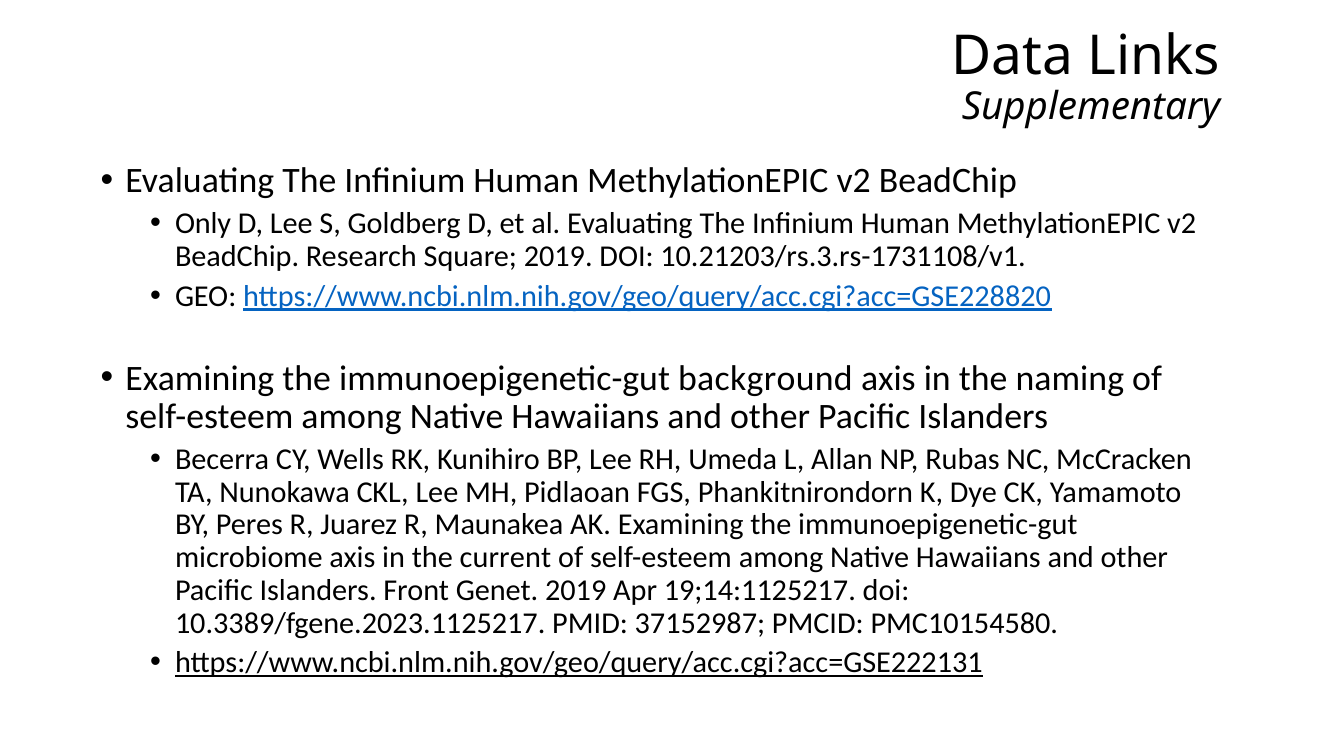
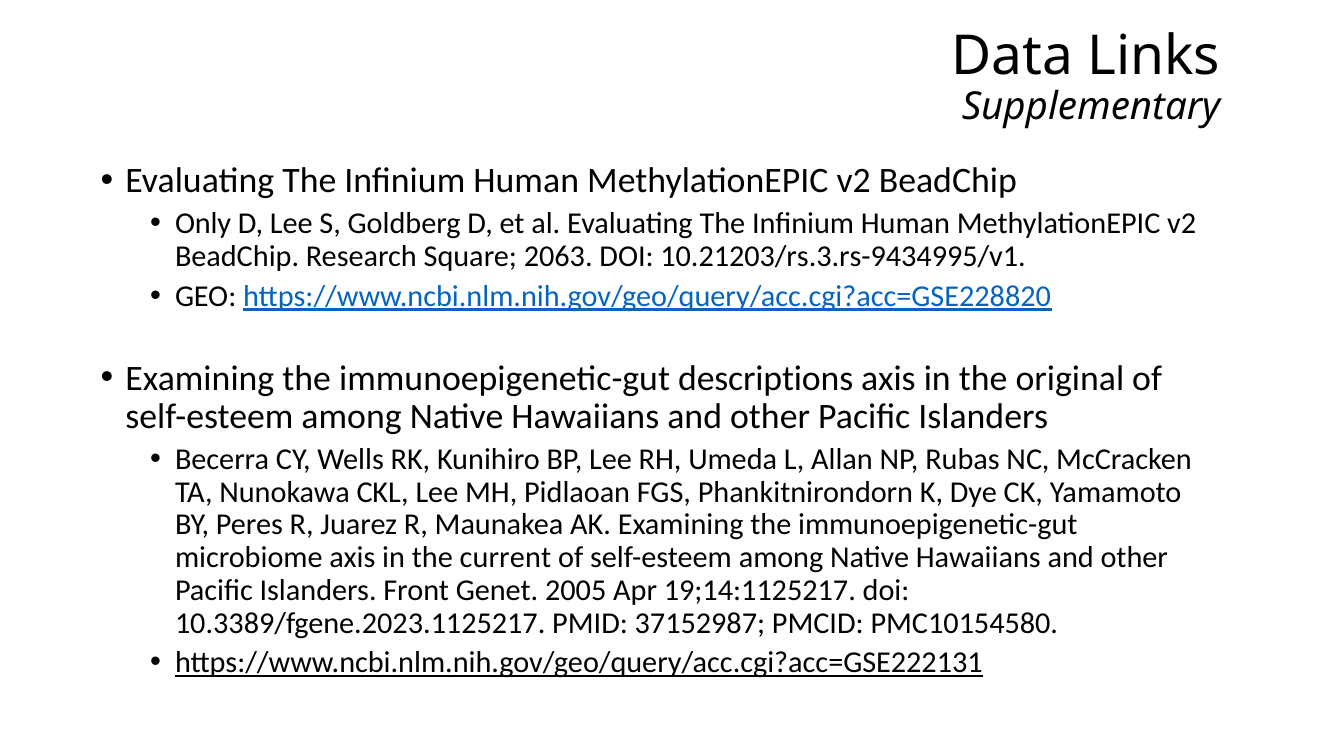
Square 2019: 2019 -> 2063
10.21203/rs.3.rs-1731108/v1: 10.21203/rs.3.rs-1731108/v1 -> 10.21203/rs.3.rs-9434995/v1
background: background -> descriptions
naming: naming -> original
Genet 2019: 2019 -> 2005
